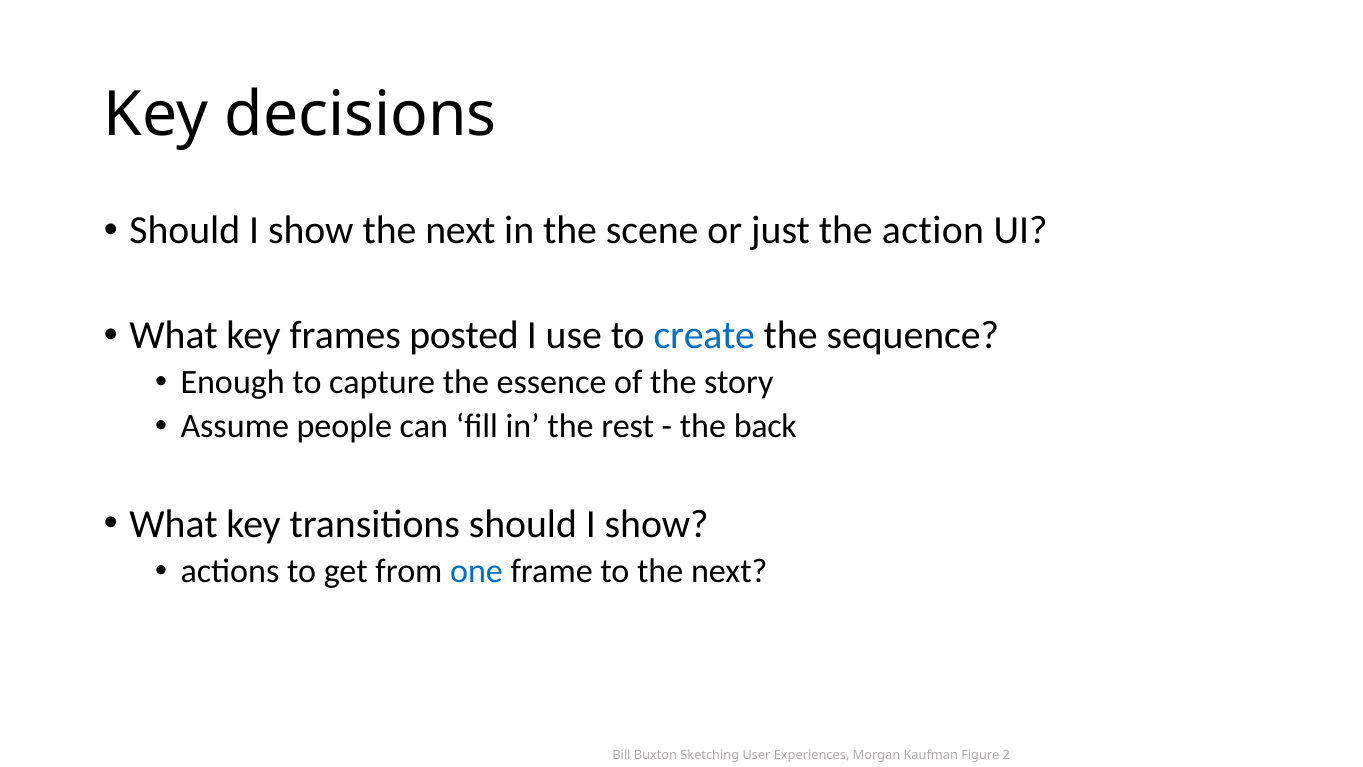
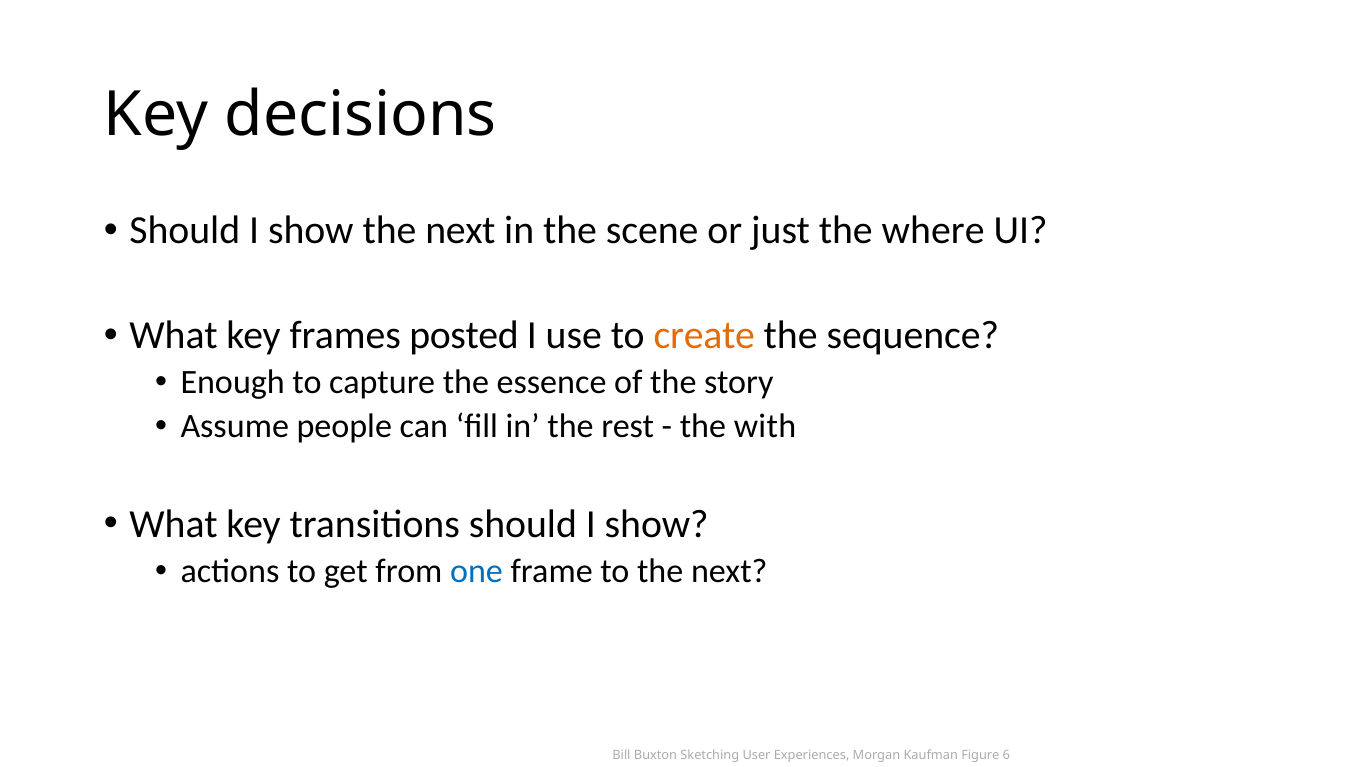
action: action -> where
create colour: blue -> orange
back: back -> with
2: 2 -> 6
